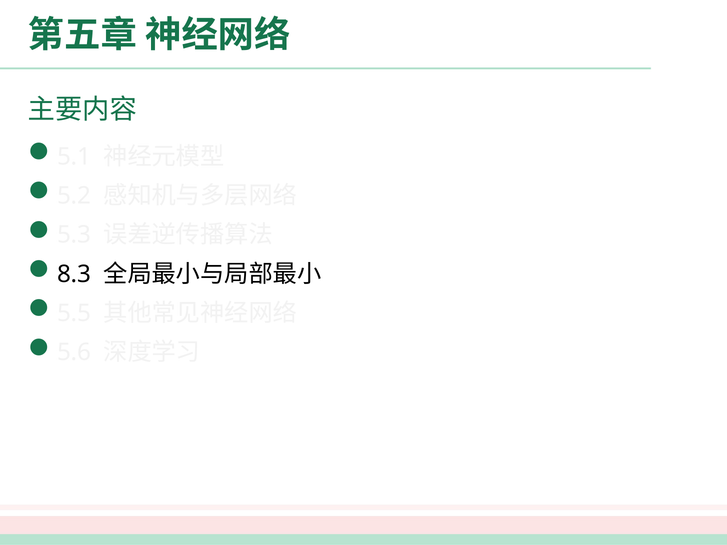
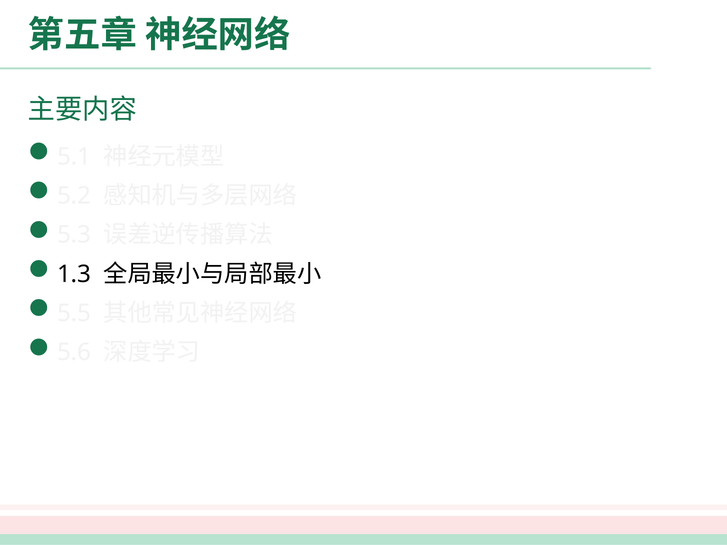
8.3: 8.3 -> 1.3
